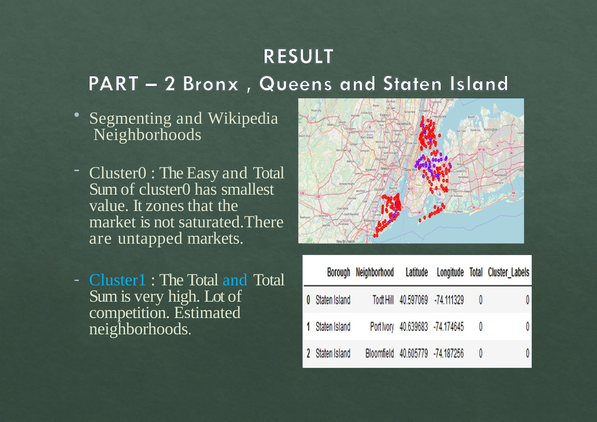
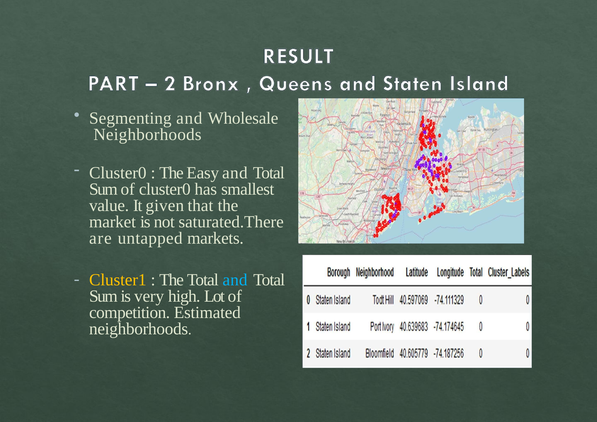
Wikipedia: Wikipedia -> Wholesale
zones: zones -> given
Cluster1 colour: light blue -> yellow
